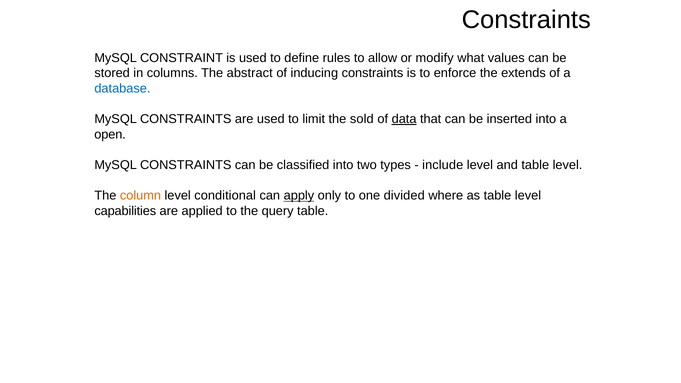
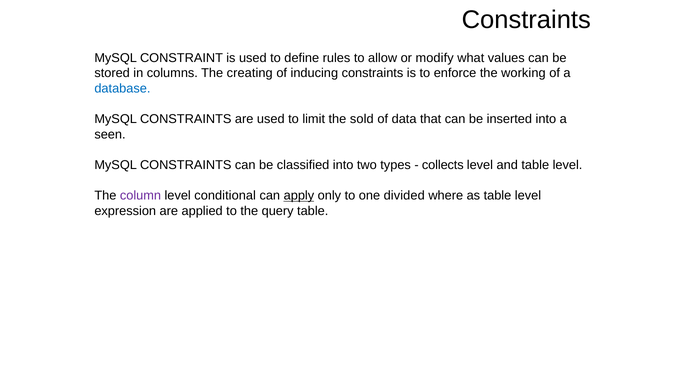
abstract: abstract -> creating
extends: extends -> working
data underline: present -> none
open: open -> seen
include: include -> collects
column colour: orange -> purple
capabilities: capabilities -> expression
